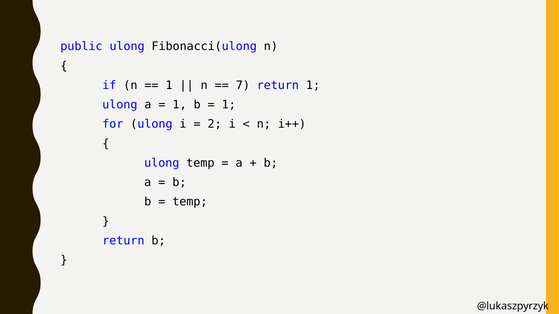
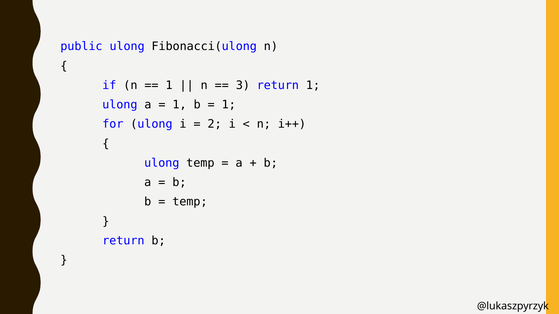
7: 7 -> 3
